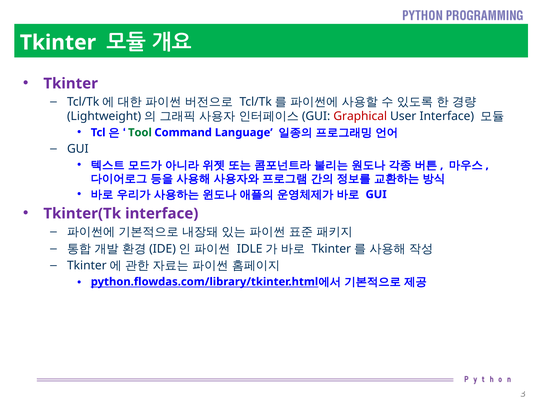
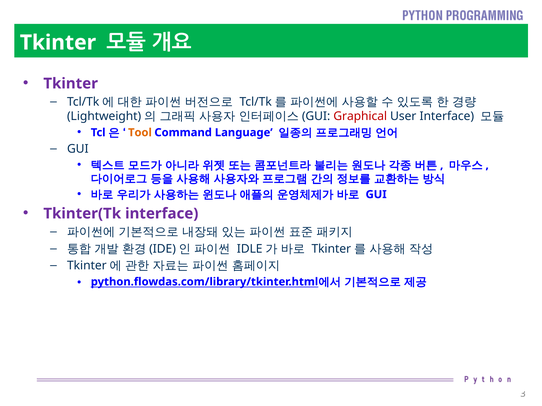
Tool colour: green -> orange
